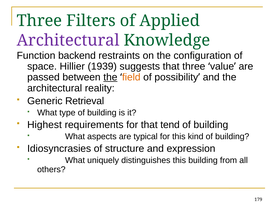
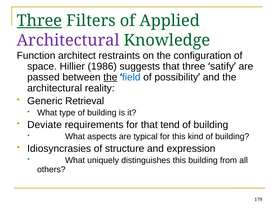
Three at (39, 21) underline: none -> present
backend: backend -> architect
1939: 1939 -> 1986
value: value -> satify
field colour: orange -> blue
Highest: Highest -> Deviate
